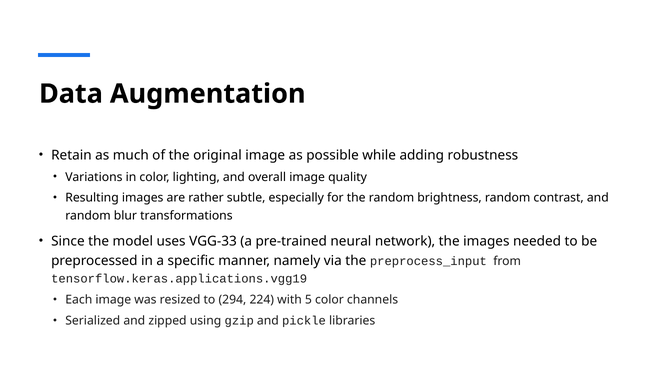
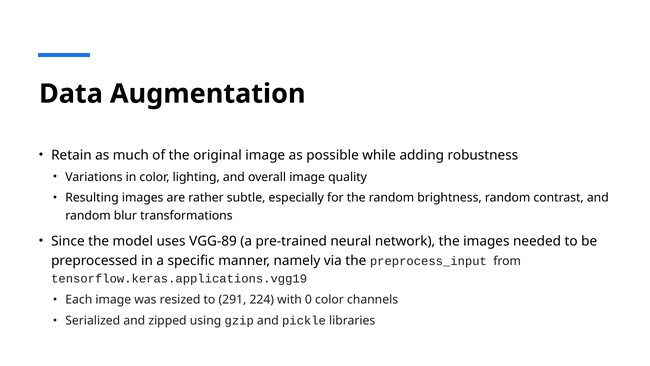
VGG-33: VGG-33 -> VGG-89
294: 294 -> 291
5: 5 -> 0
